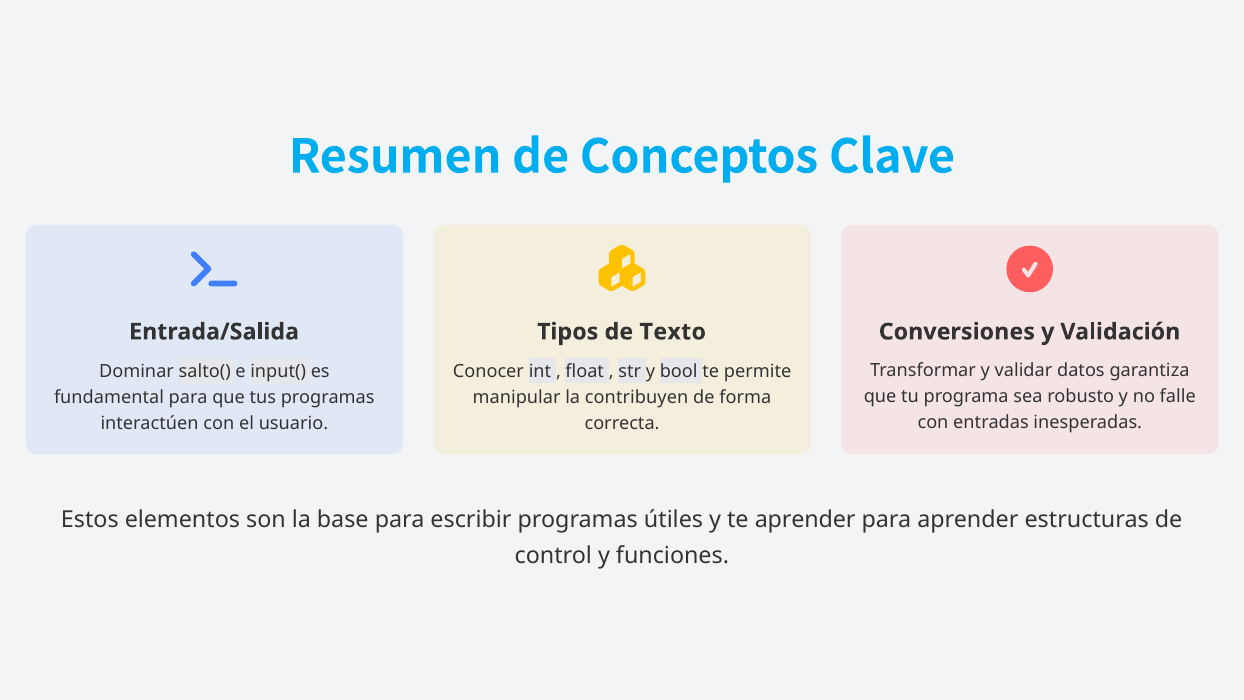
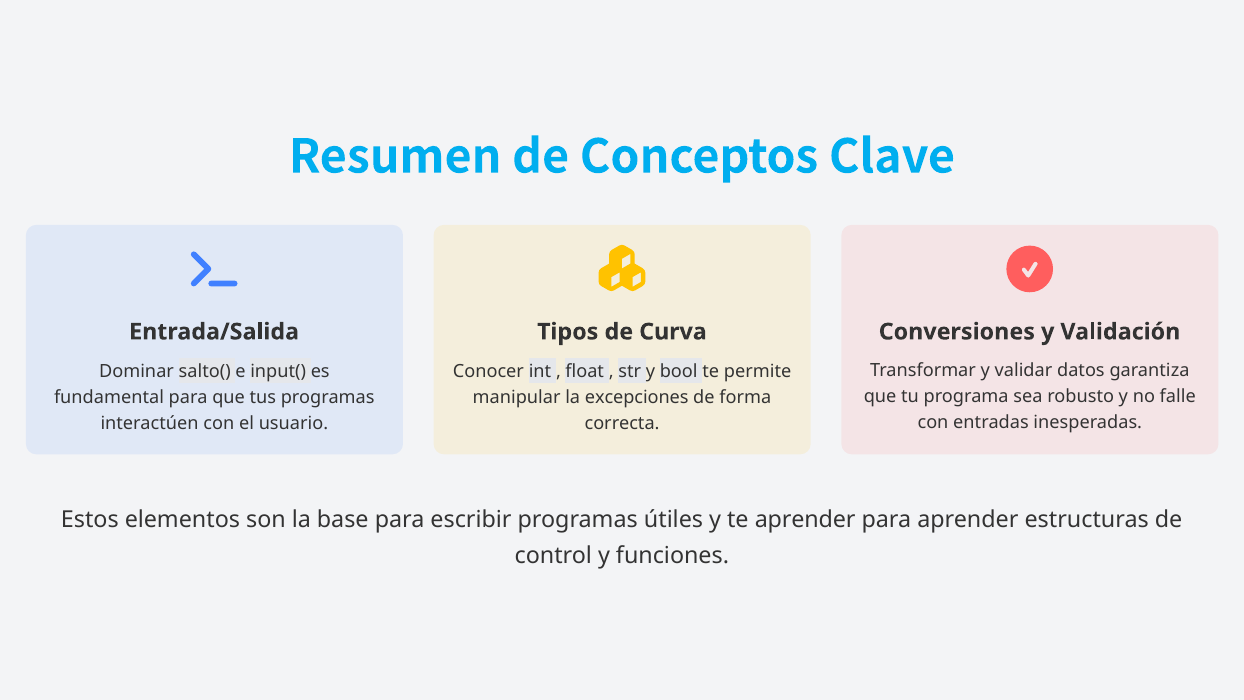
Texto: Texto -> Curva
contribuyen: contribuyen -> excepciones
